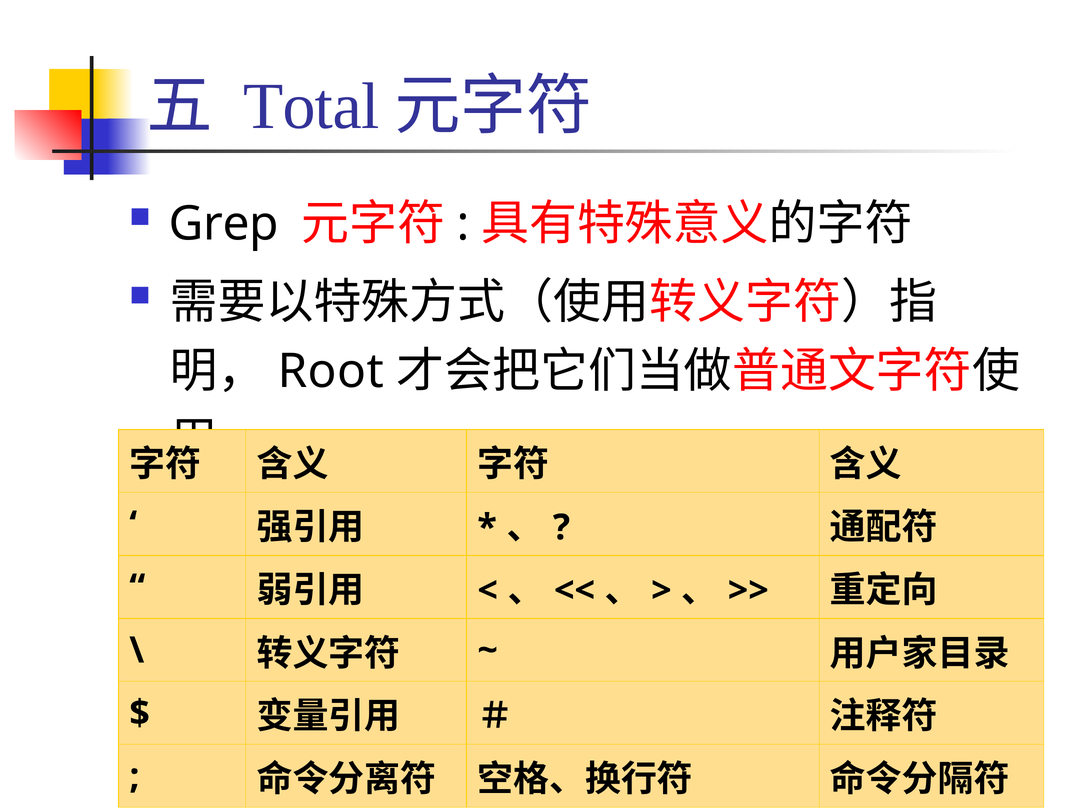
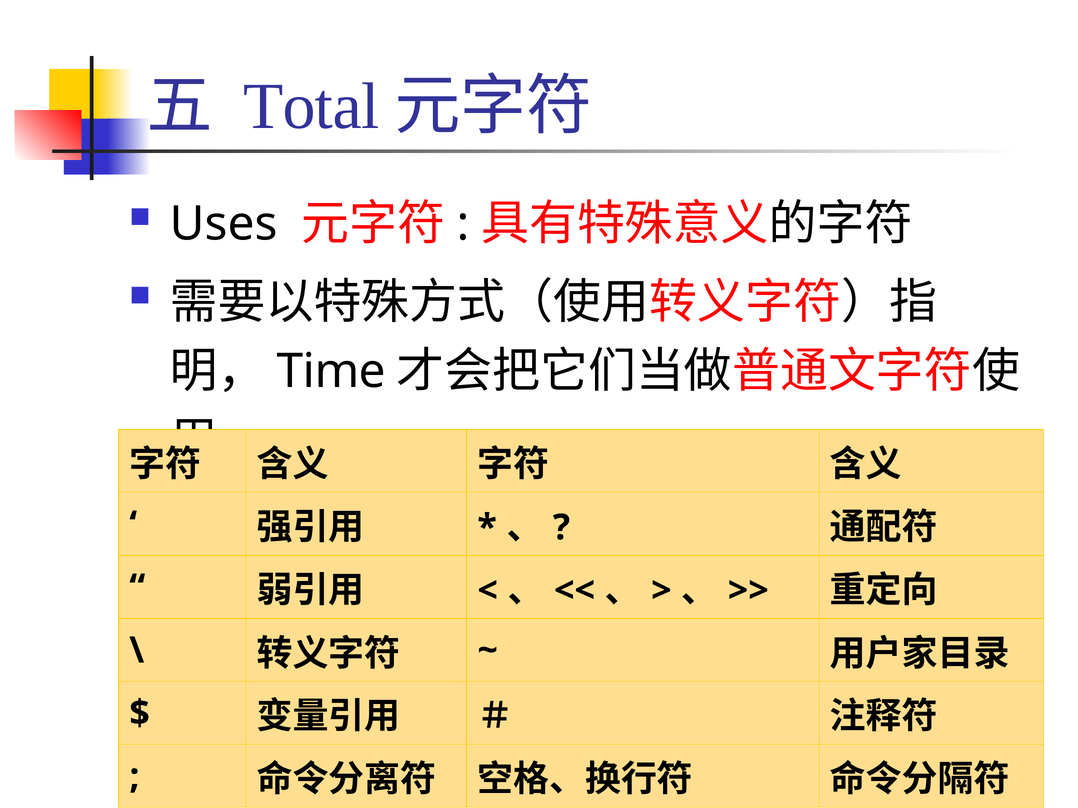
Grep: Grep -> Uses
Root: Root -> Time
